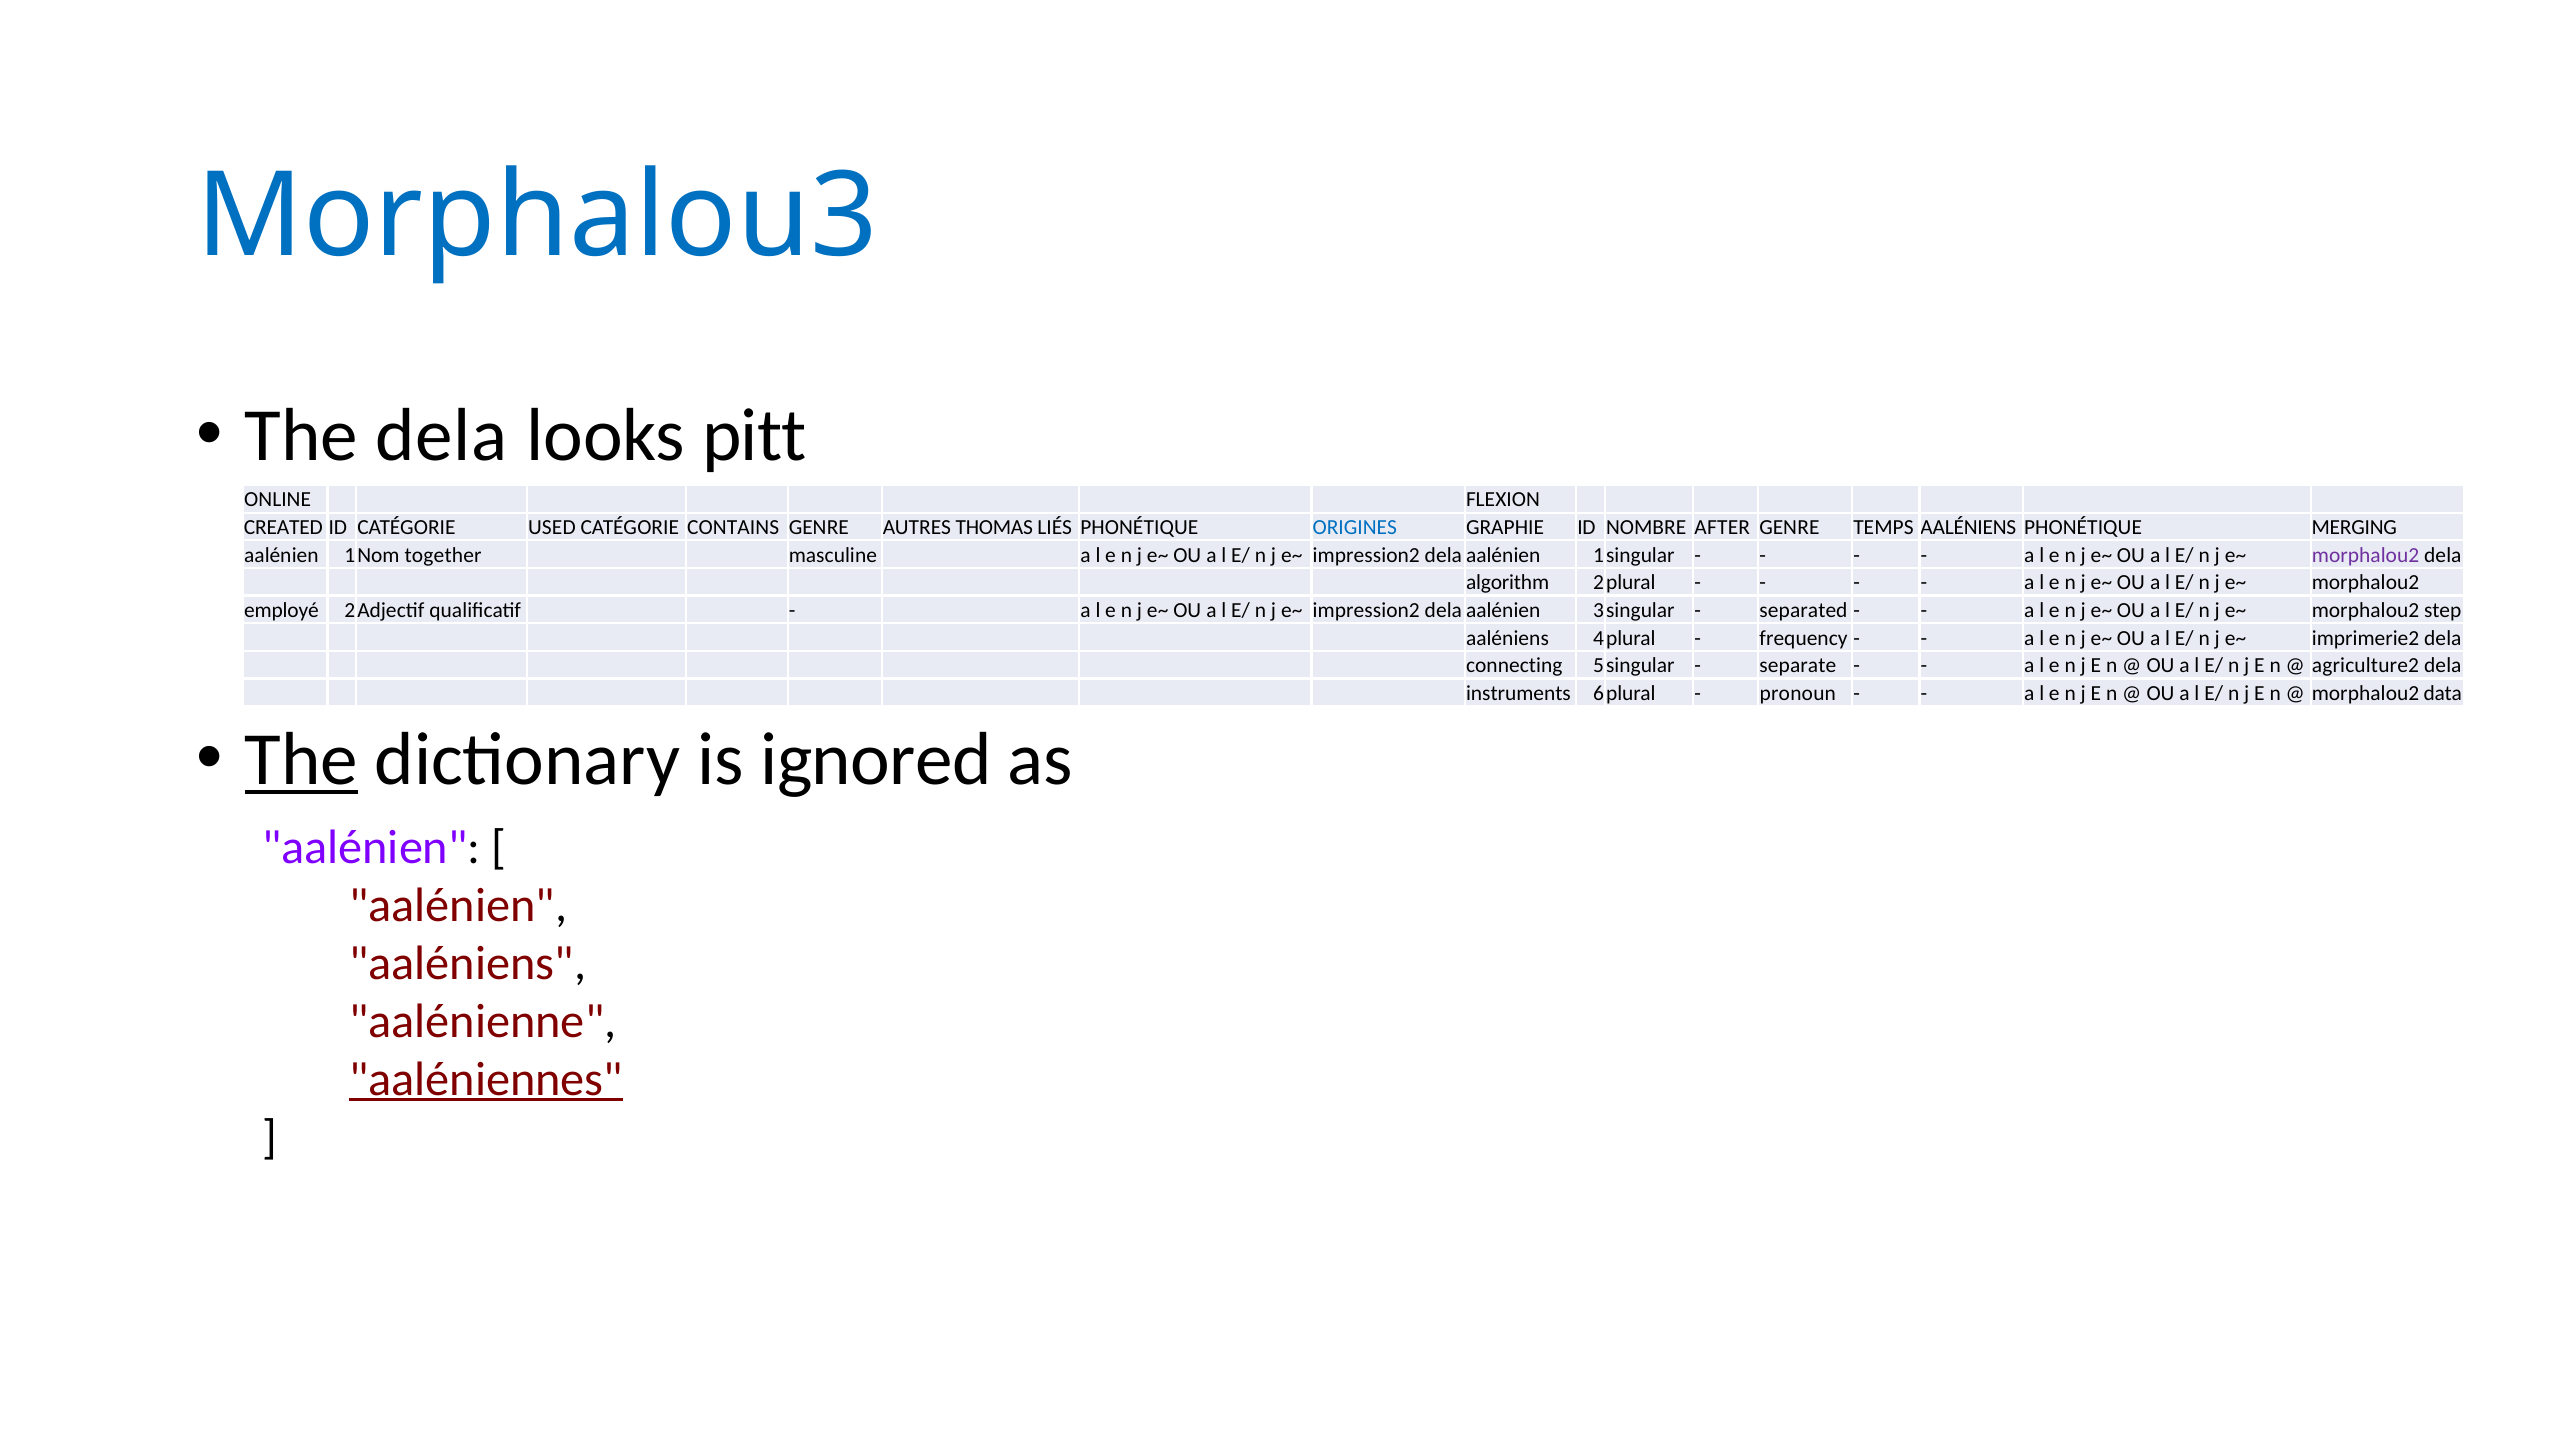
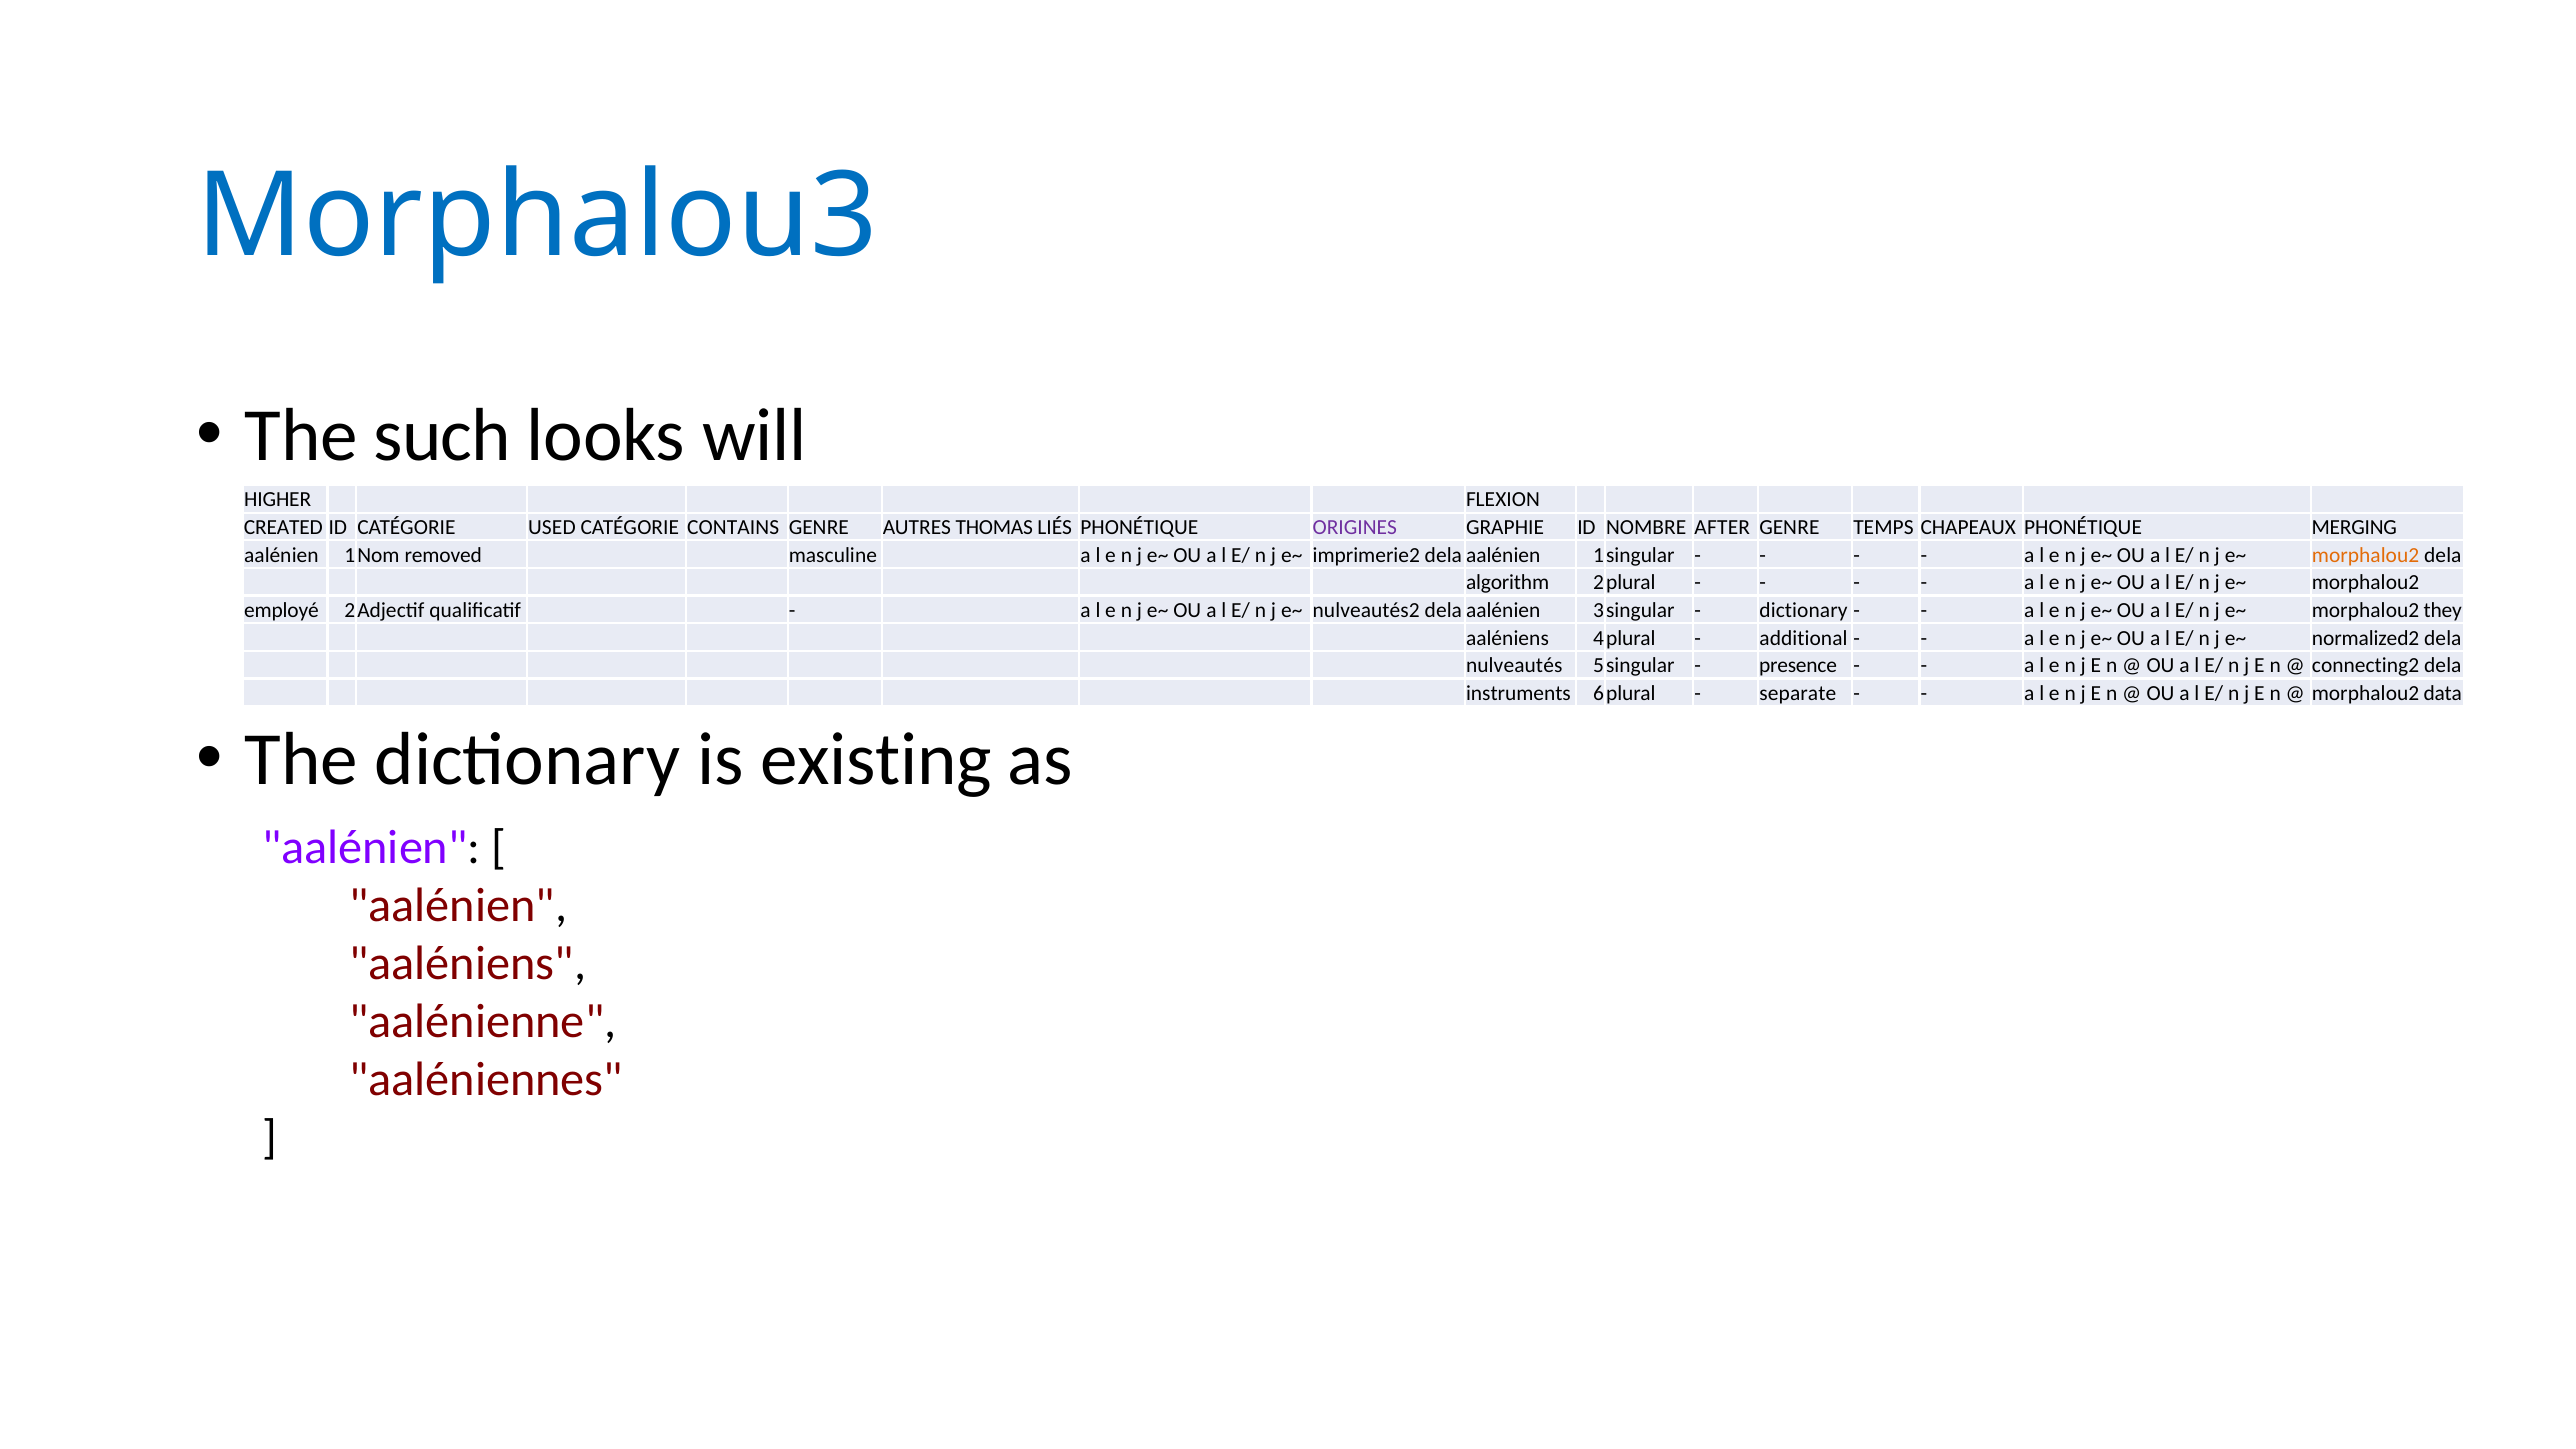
The dela: dela -> such
pitt: pitt -> will
ONLINE: ONLINE -> HIGHER
ORIGINES colour: blue -> purple
TEMPS AALÉNIENS: AALÉNIENS -> CHAPEAUX
together: together -> removed
impression2 at (1366, 555): impression2 -> imprimerie2
morphalou2 at (2366, 555) colour: purple -> orange
impression2 at (1366, 610): impression2 -> nulveautés2
separated at (1803, 610): separated -> dictionary
step: step -> they
frequency: frequency -> additional
imprimerie2: imprimerie2 -> normalized2
connecting: connecting -> nulveautés
separate: separate -> presence
agriculture2: agriculture2 -> connecting2
pronoun: pronoun -> separate
The at (301, 760) underline: present -> none
ignored: ignored -> existing
aaléniennes underline: present -> none
